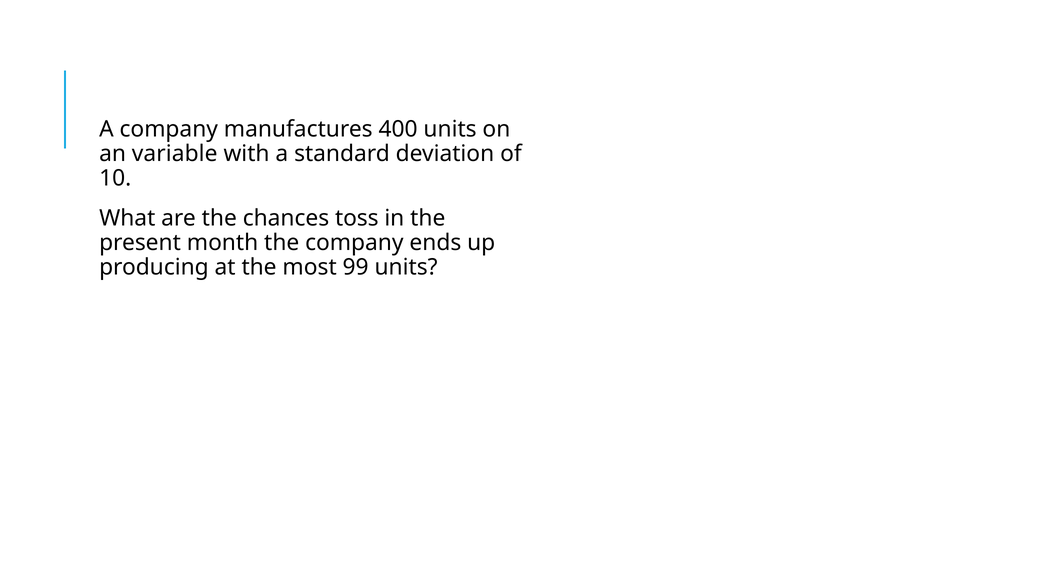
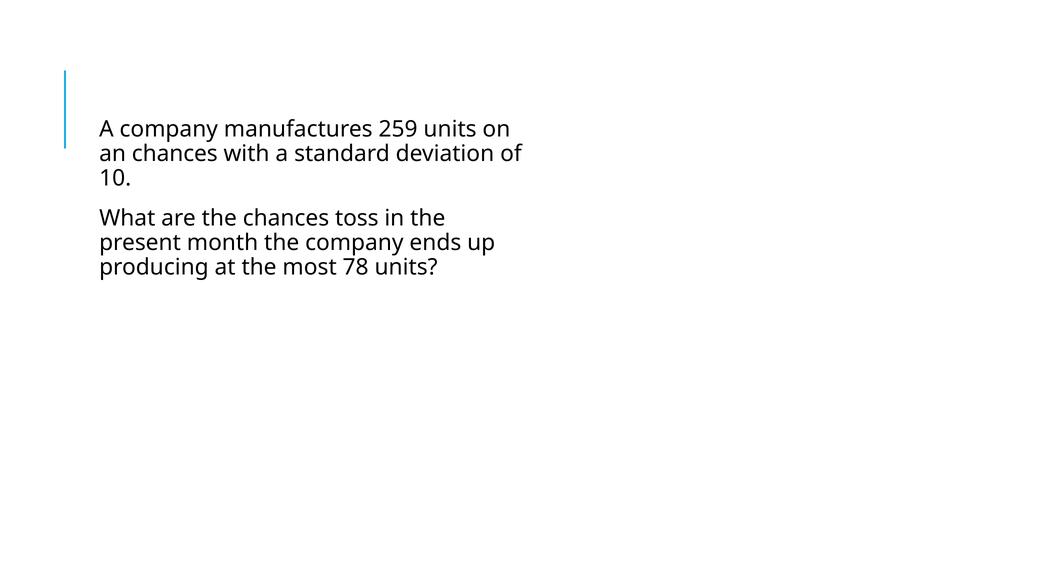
400: 400 -> 259
an variable: variable -> chances
99: 99 -> 78
